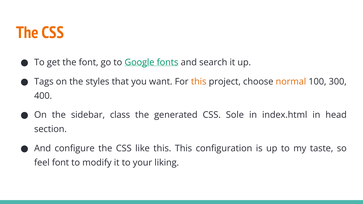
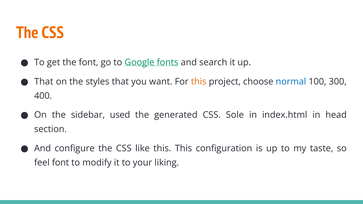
Tags at (44, 82): Tags -> That
normal colour: orange -> blue
class: class -> used
